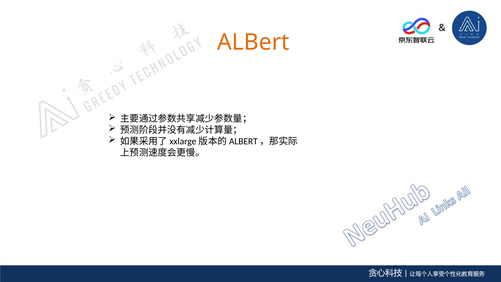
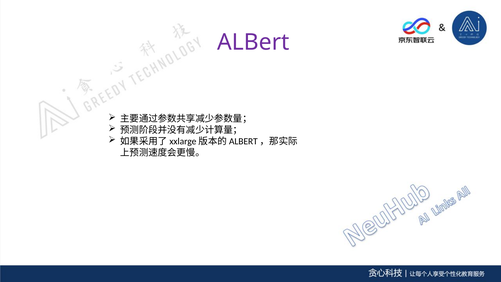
ALBert colour: orange -> purple
